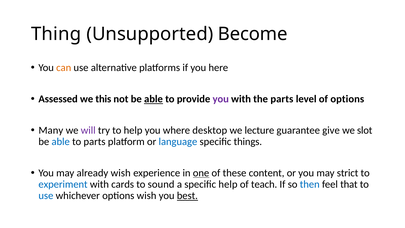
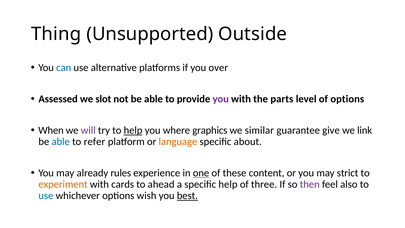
Become: Become -> Outside
can colour: orange -> blue
here: here -> over
this: this -> slot
able at (154, 99) underline: present -> none
Many: Many -> When
help at (133, 130) underline: none -> present
desktop: desktop -> graphics
lecture: lecture -> similar
slot: slot -> link
to parts: parts -> refer
language colour: blue -> orange
things: things -> about
already wish: wish -> rules
experiment colour: blue -> orange
sound: sound -> ahead
teach: teach -> three
then colour: blue -> purple
that: that -> also
